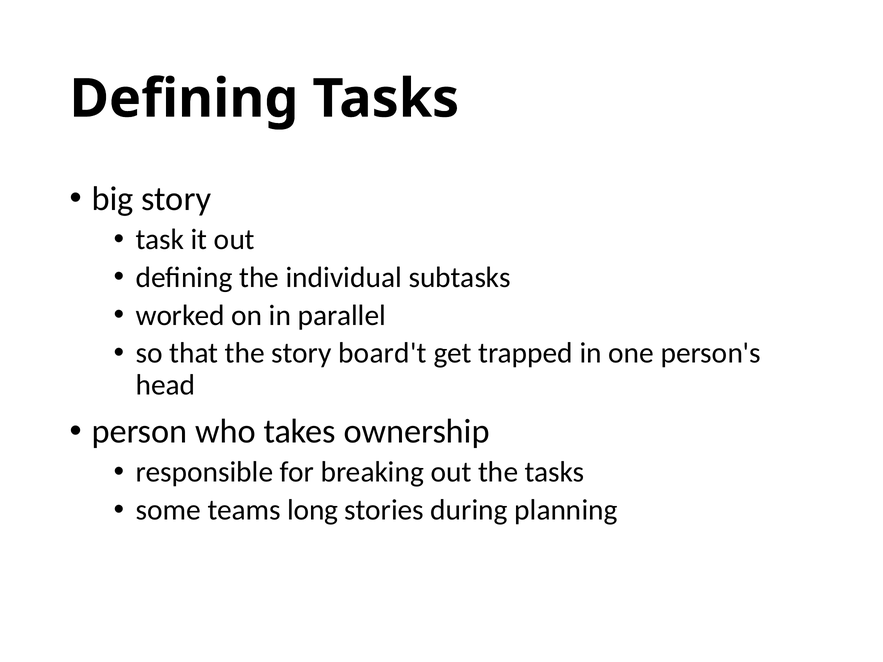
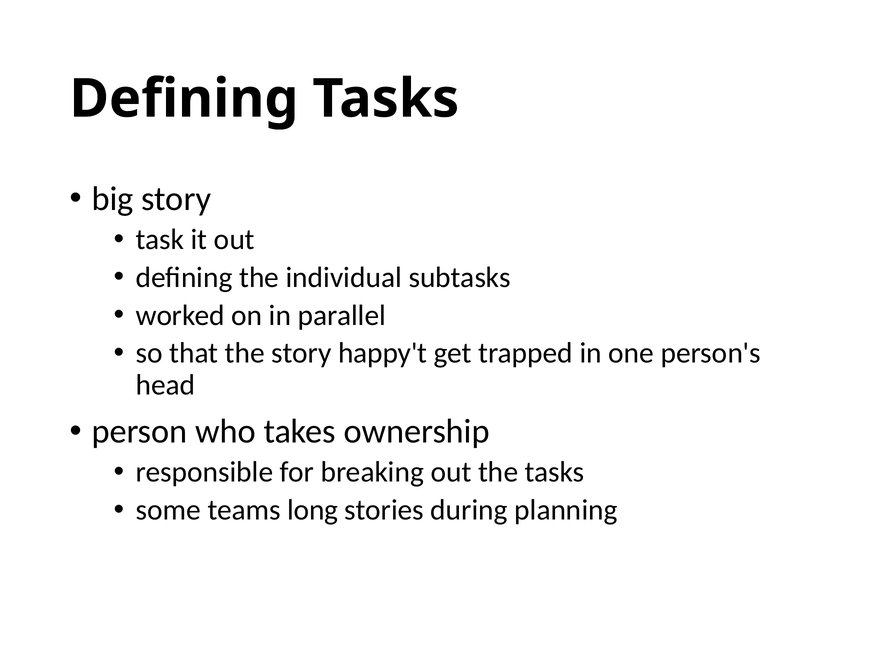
board't: board't -> happy't
